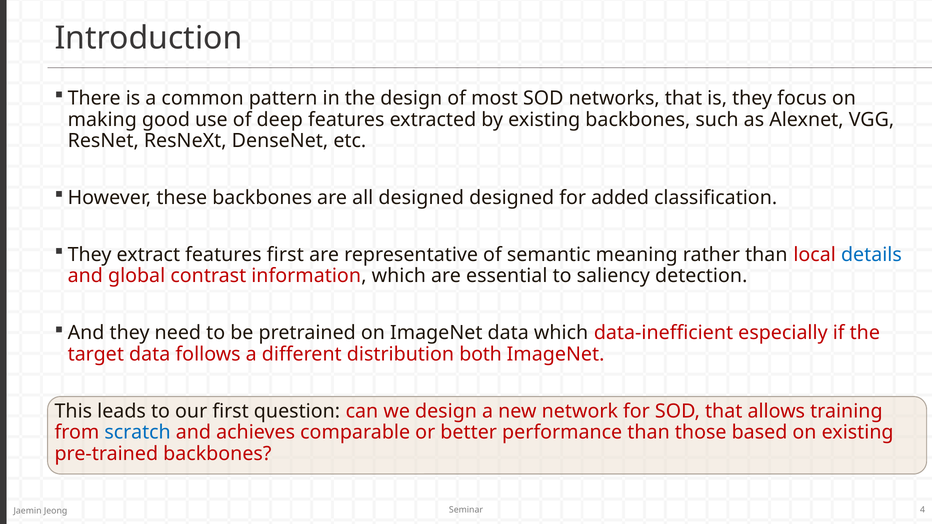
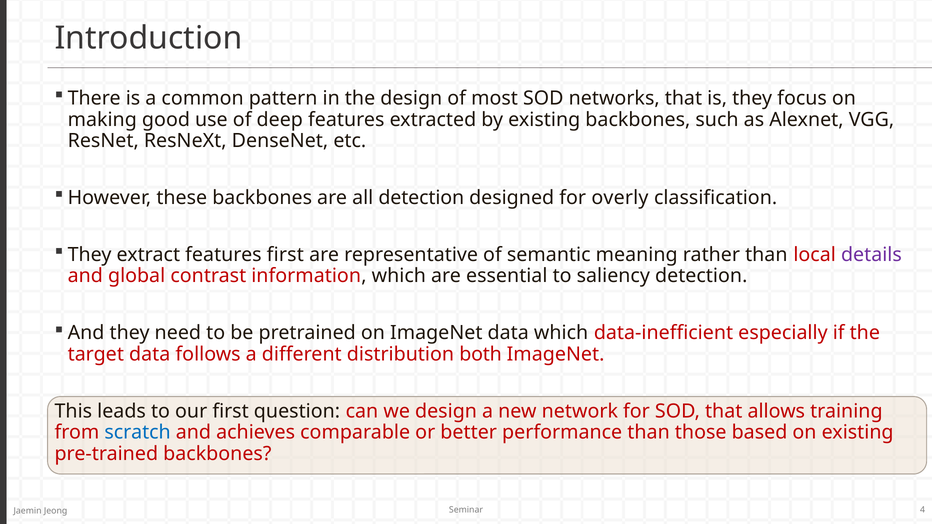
all designed: designed -> detection
added: added -> overly
details colour: blue -> purple
